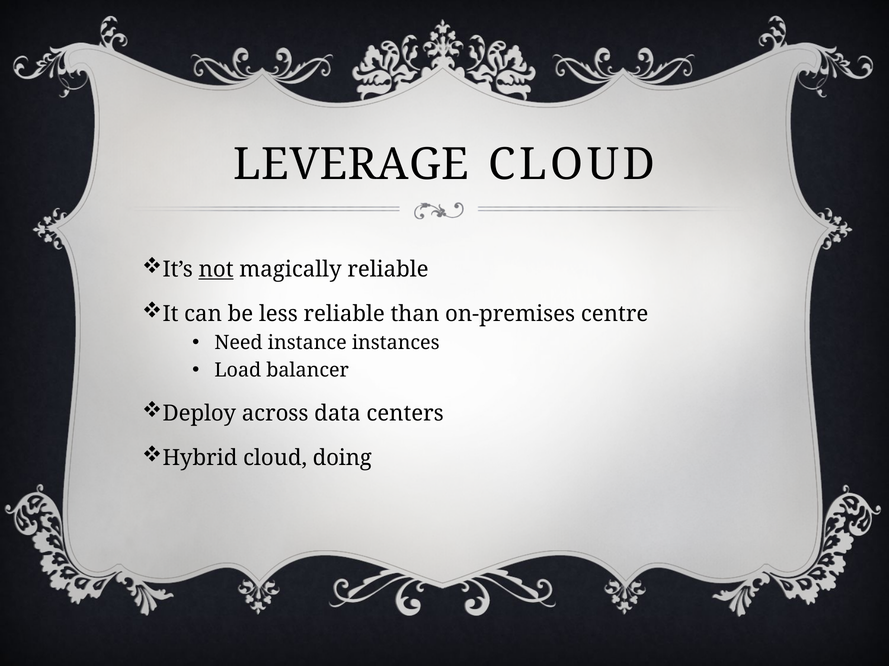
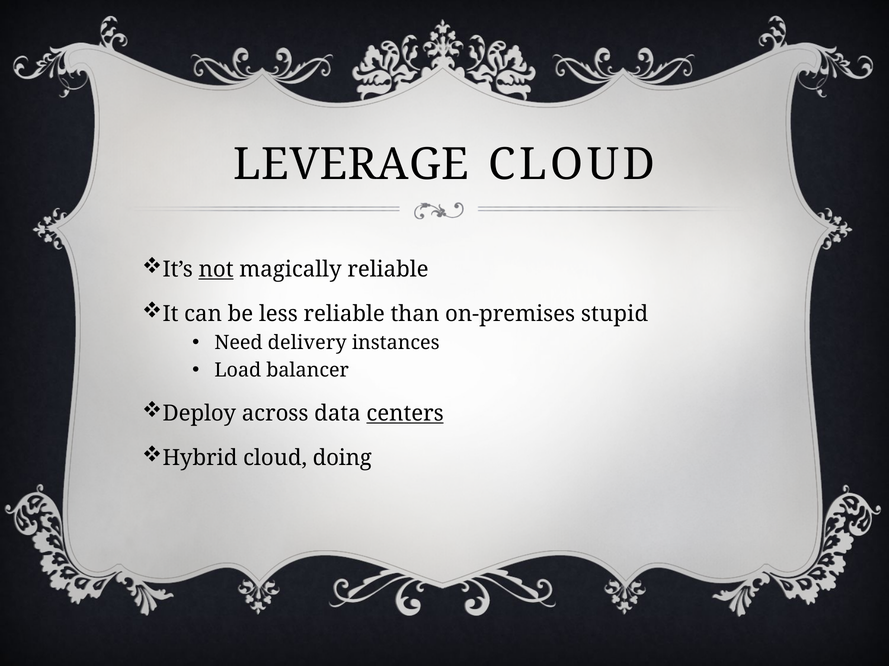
centre: centre -> stupid
instance: instance -> delivery
centers underline: none -> present
